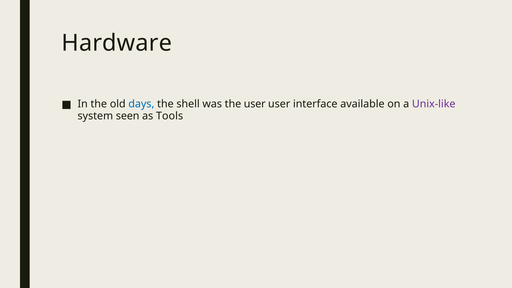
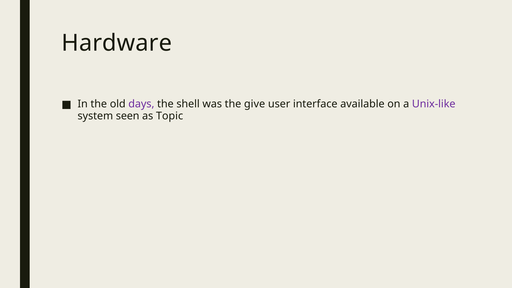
days colour: blue -> purple
the user: user -> give
Tools: Tools -> Topic
